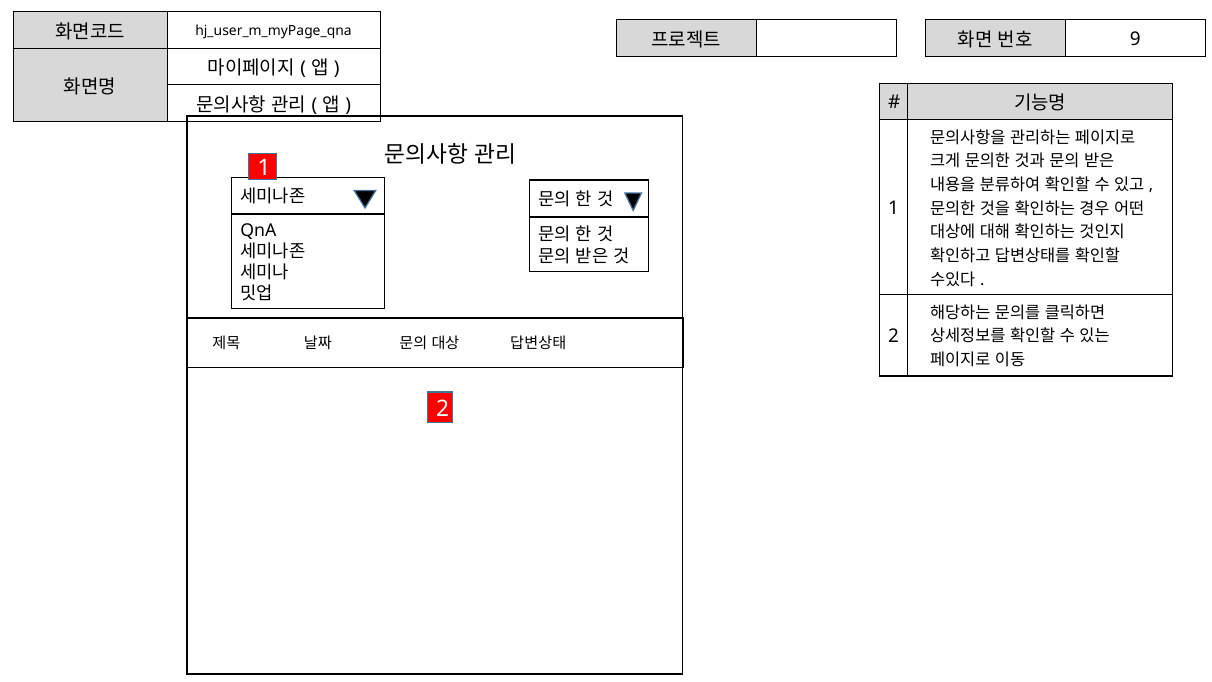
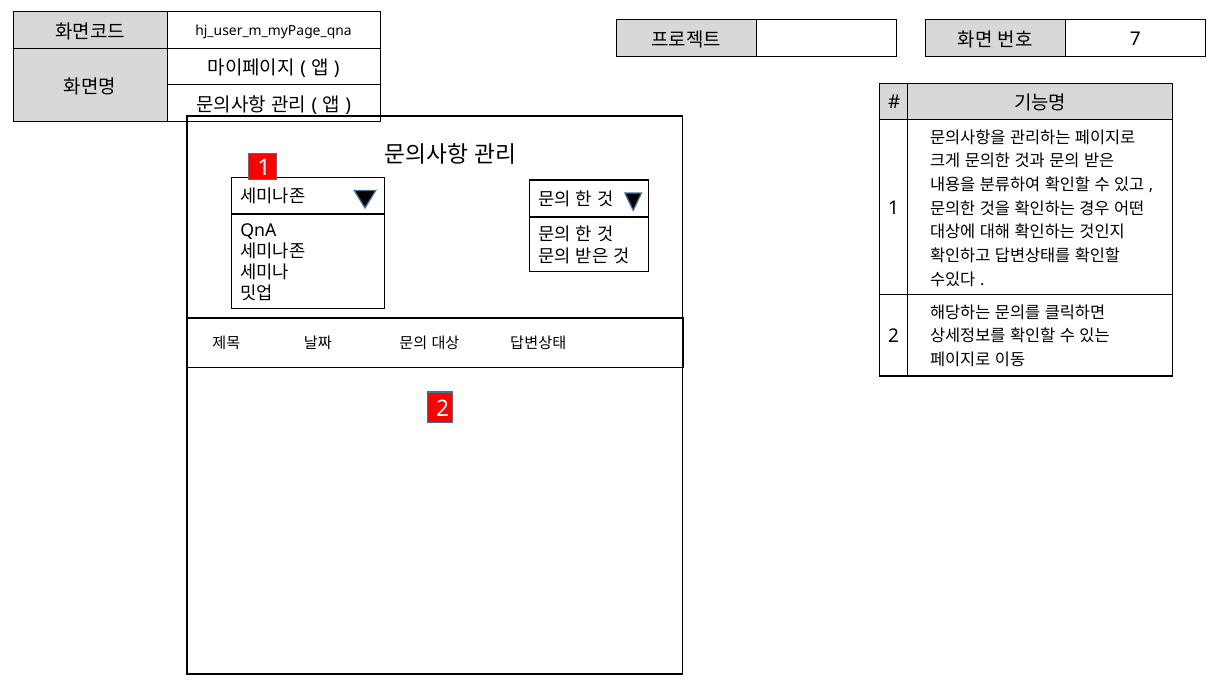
9: 9 -> 7
